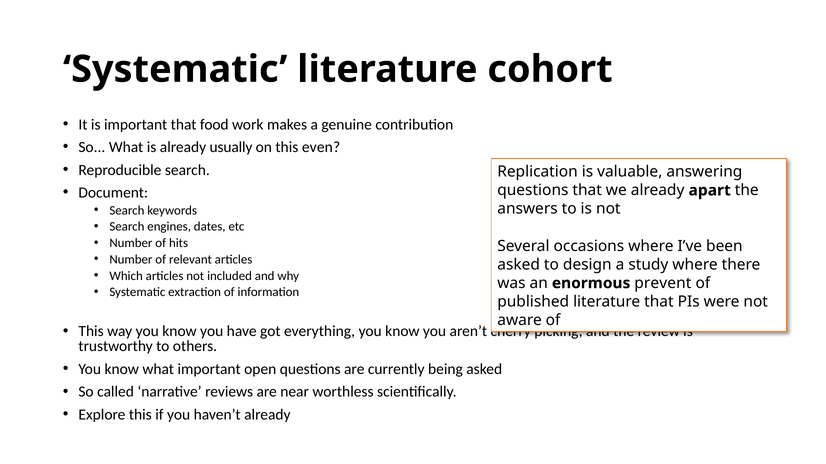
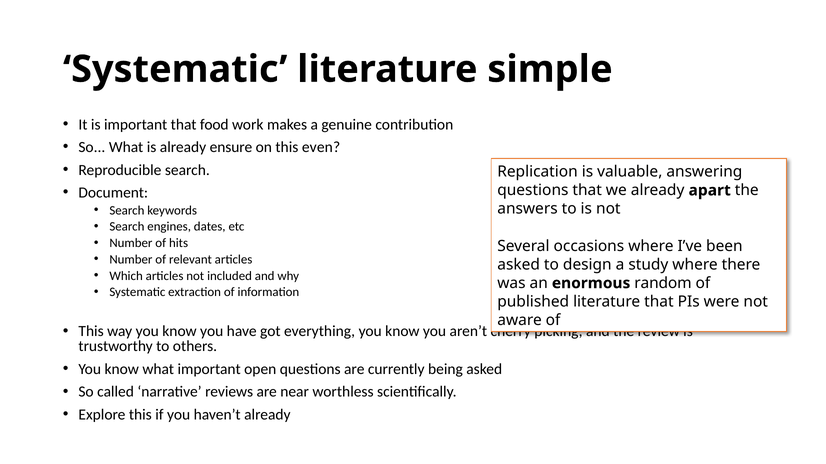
cohort: cohort -> simple
usually: usually -> ensure
prevent: prevent -> random
